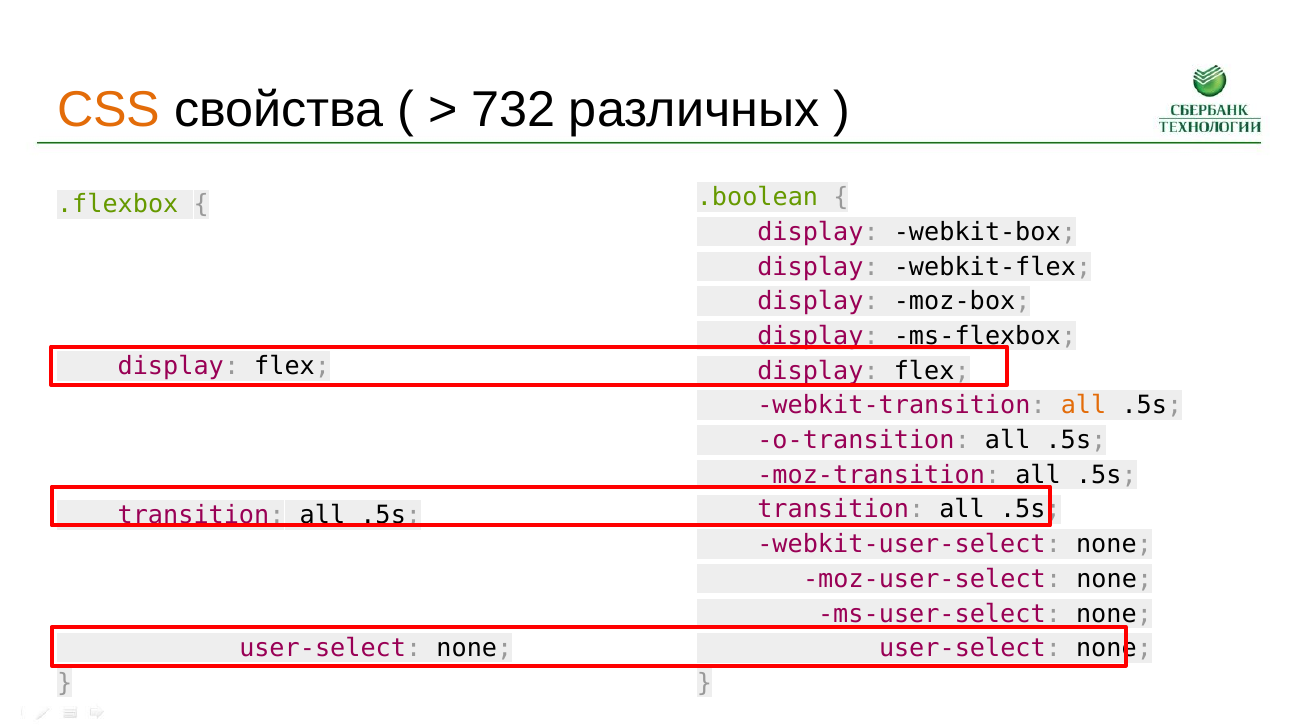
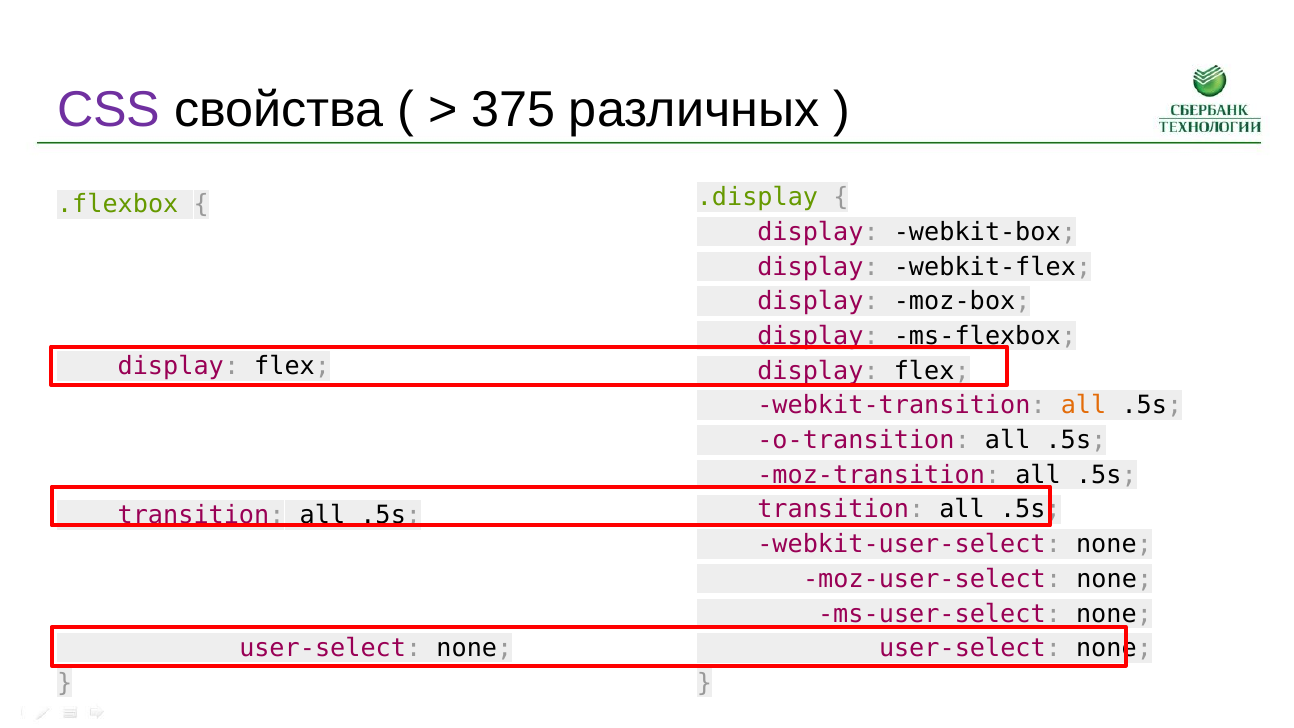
CSS colour: orange -> purple
732: 732 -> 375
.boolean: .boolean -> .display
